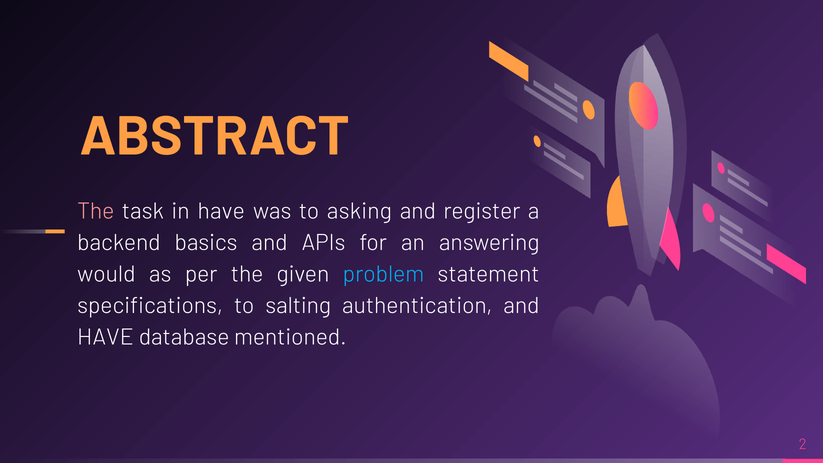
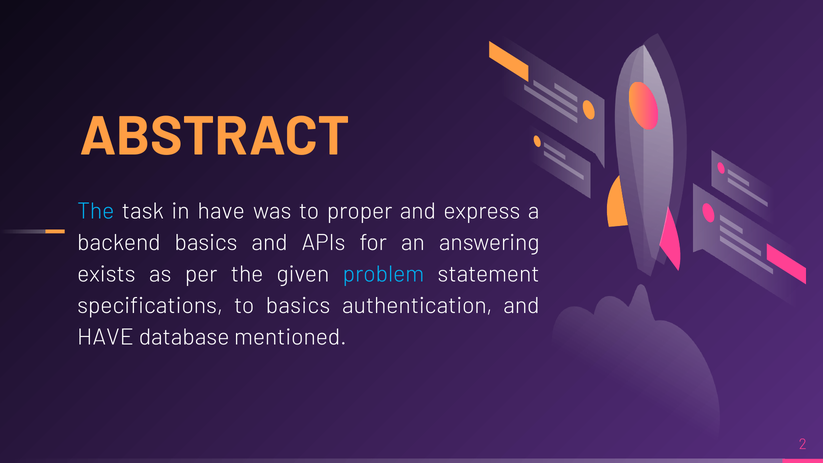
The at (96, 211) colour: pink -> light blue
asking: asking -> proper
register: register -> express
would: would -> exists
to salting: salting -> basics
